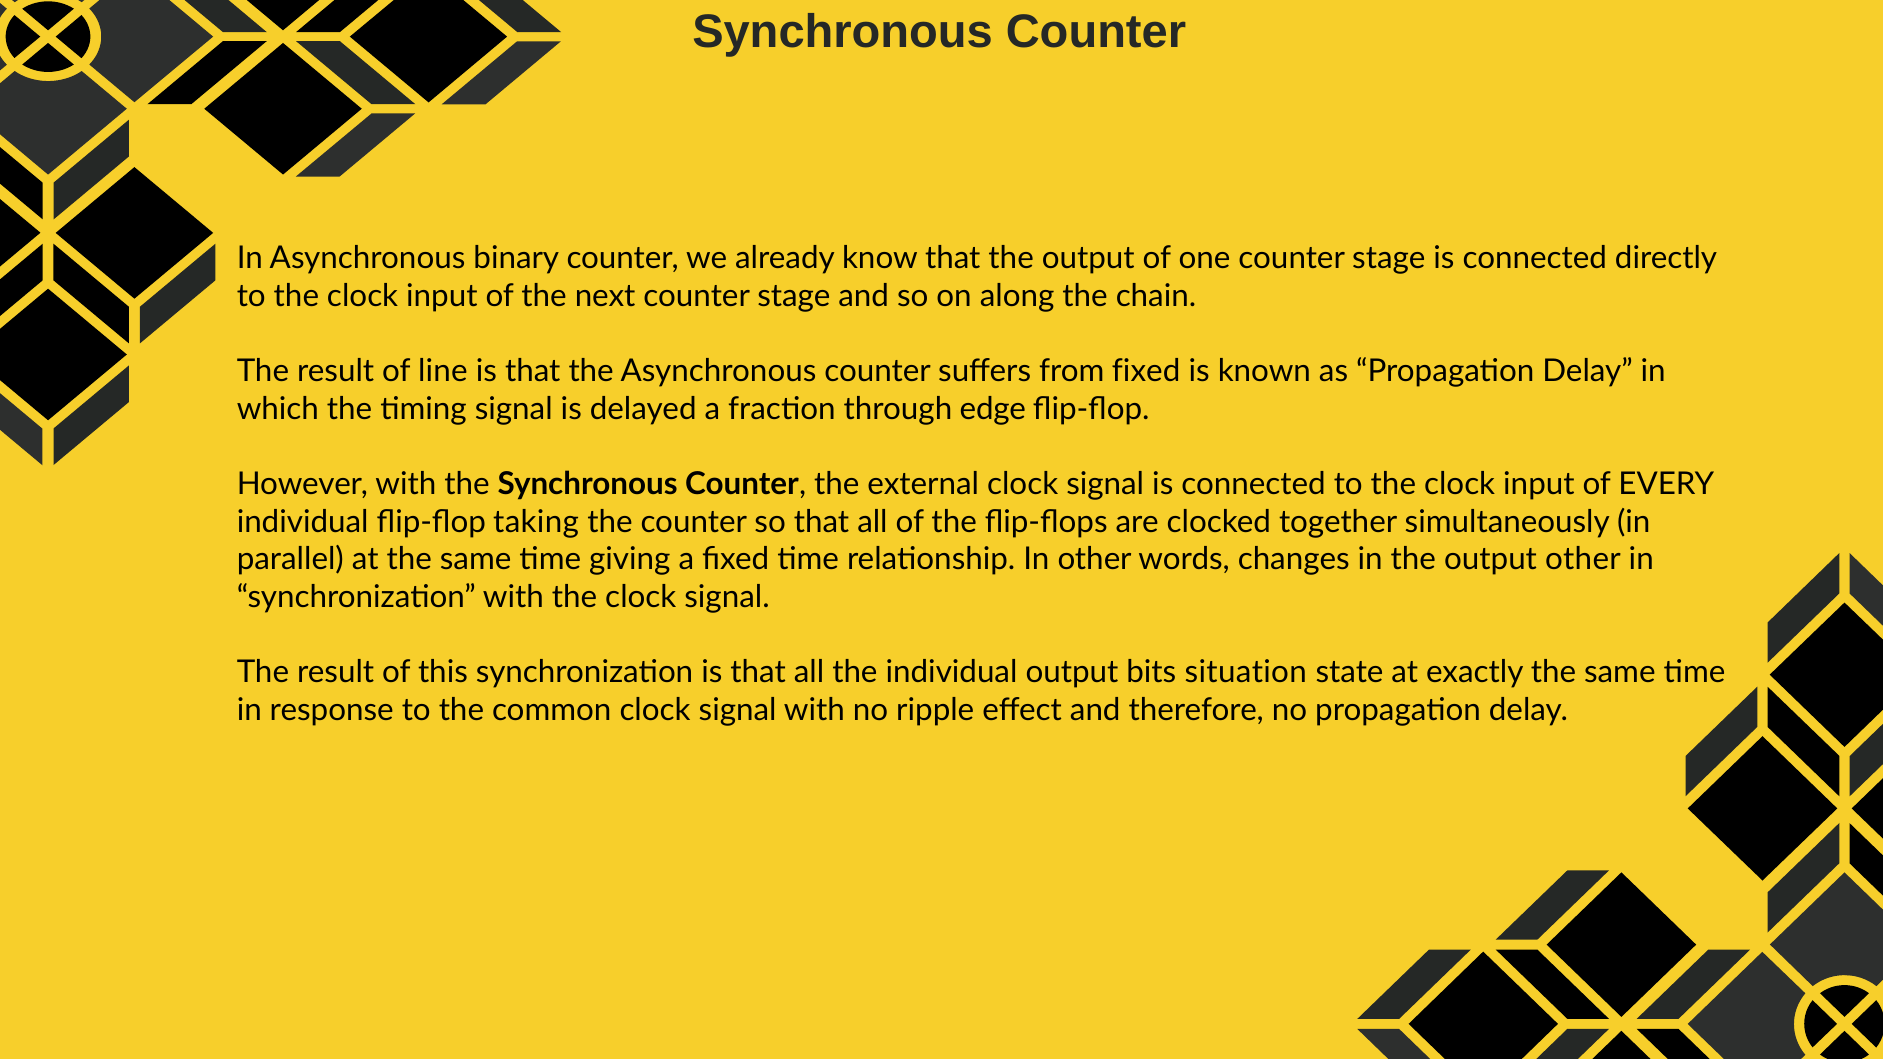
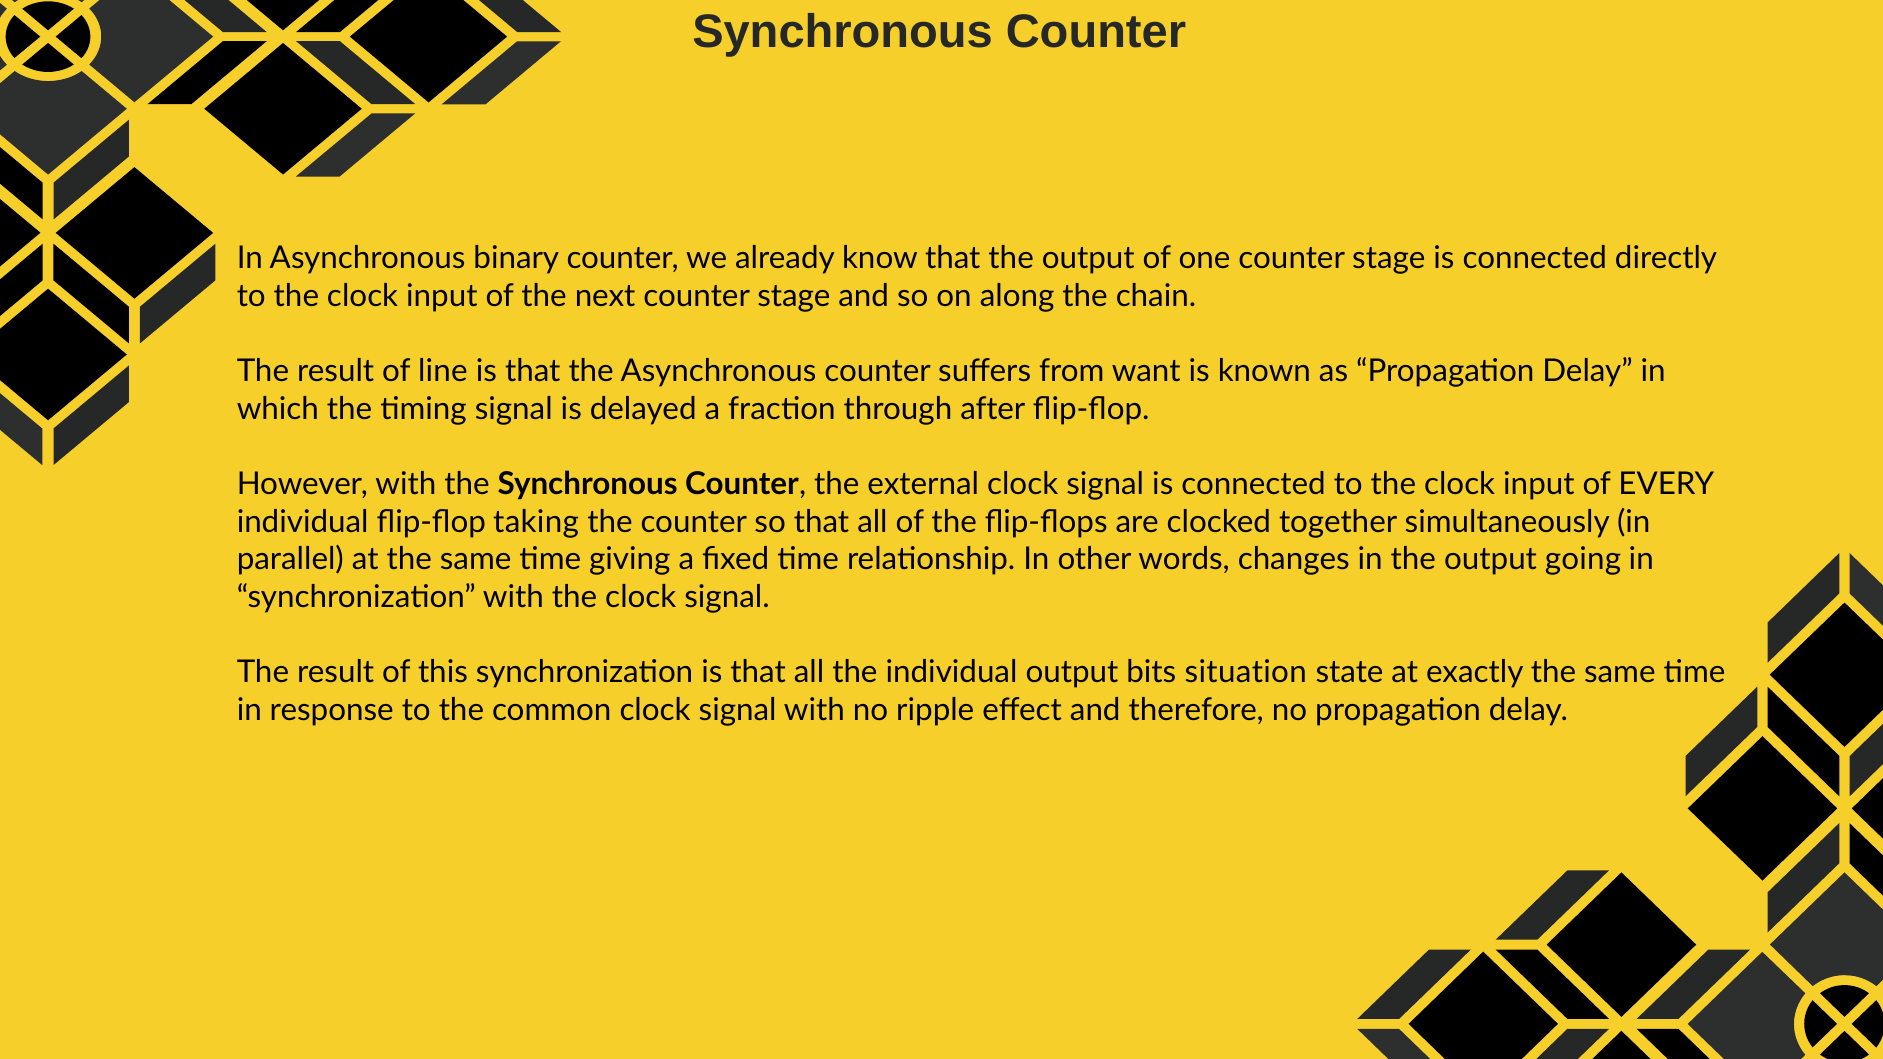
from fixed: fixed -> want
edge: edge -> after
output other: other -> going
